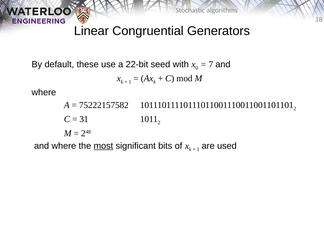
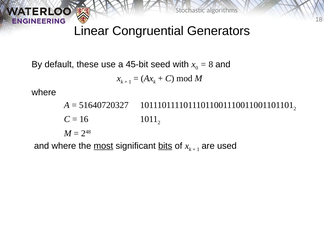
22-bit: 22-bit -> 45-bit
7: 7 -> 8
75222157582: 75222157582 -> 51640720327
31: 31 -> 16
bits underline: none -> present
